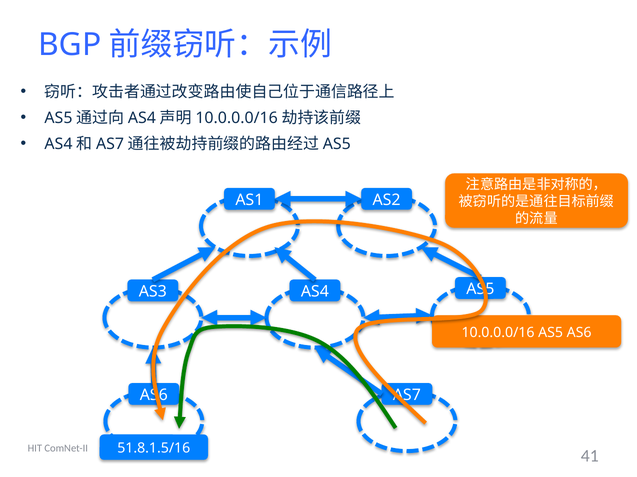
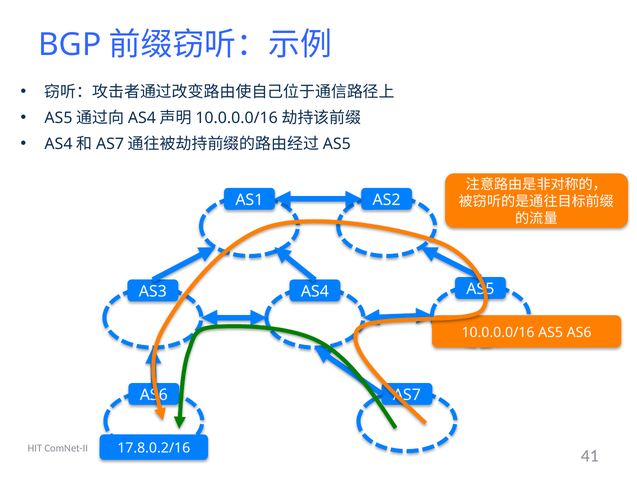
51.8.1.5/16: 51.8.1.5/16 -> 17.8.0.2/16
